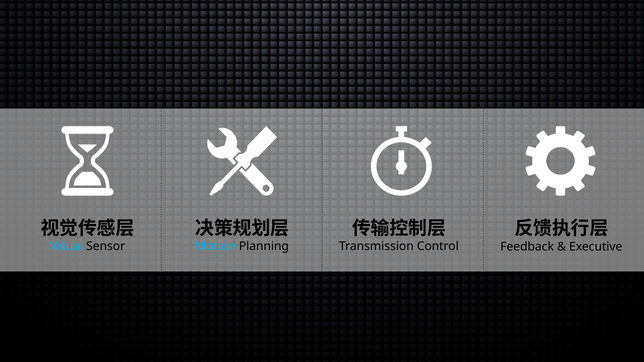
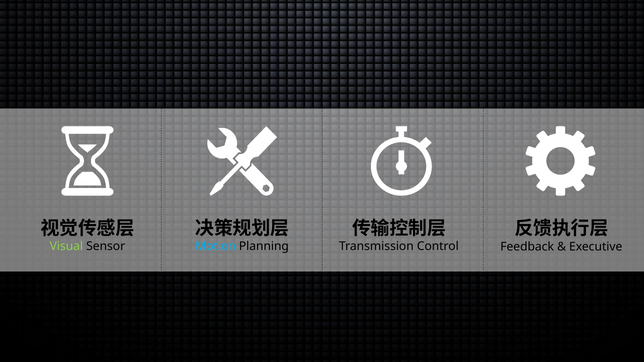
Visual colour: light blue -> light green
